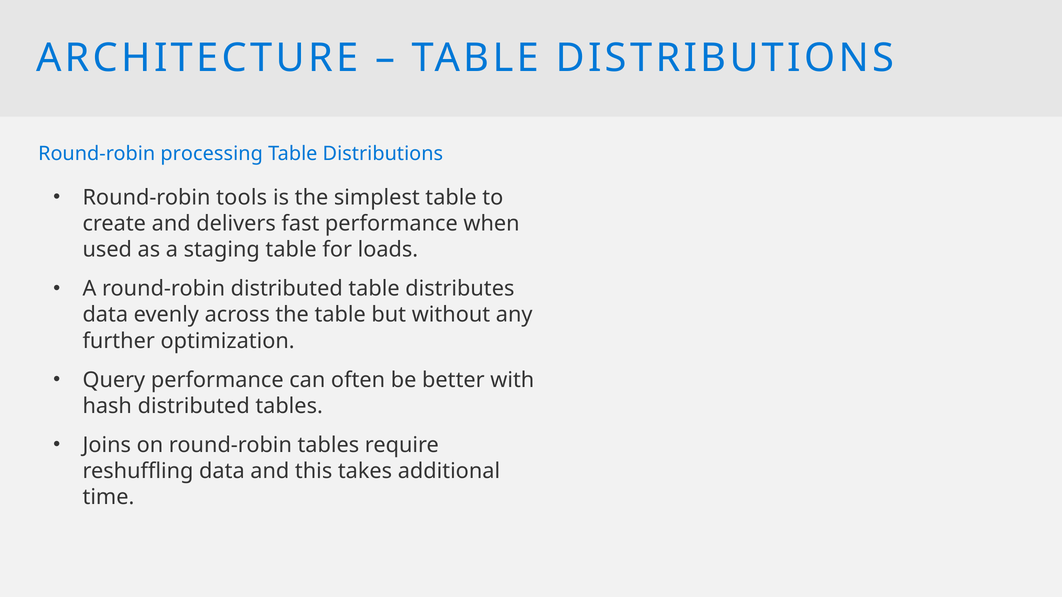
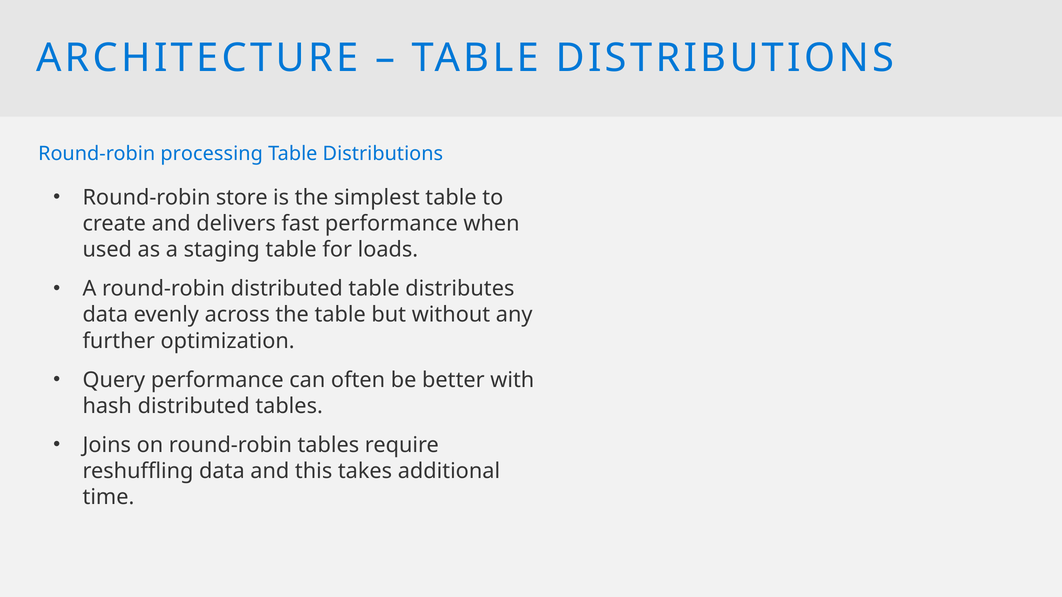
tools: tools -> store
